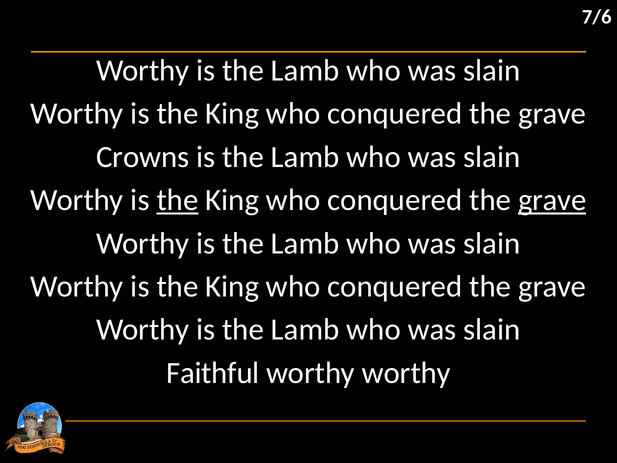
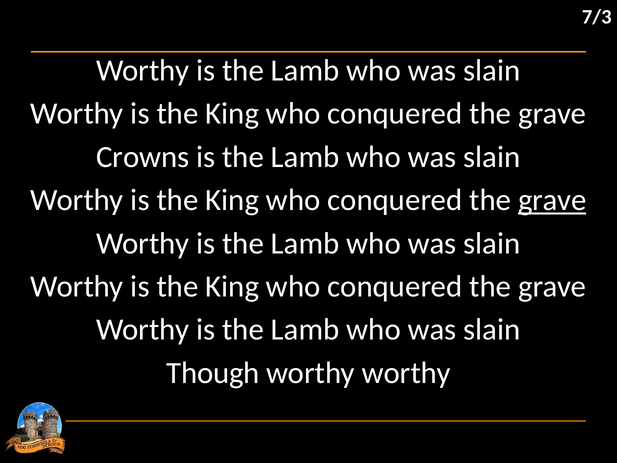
7/6: 7/6 -> 7/3
the at (177, 200) underline: present -> none
Faithful: Faithful -> Though
